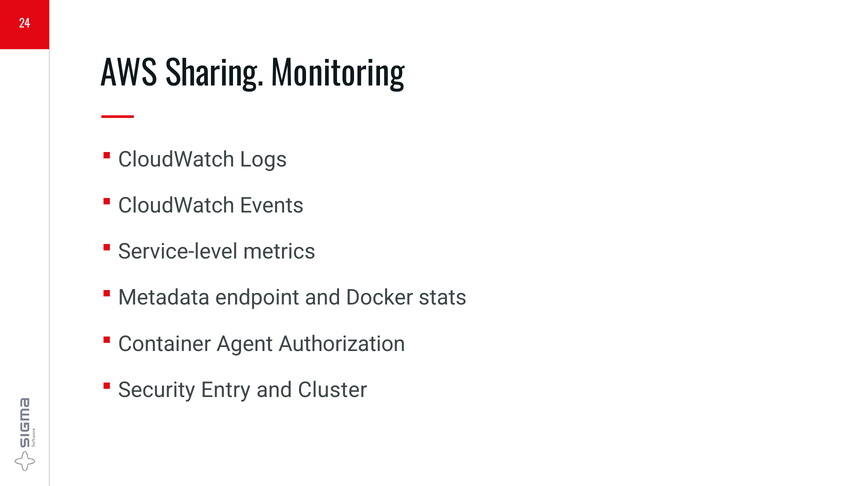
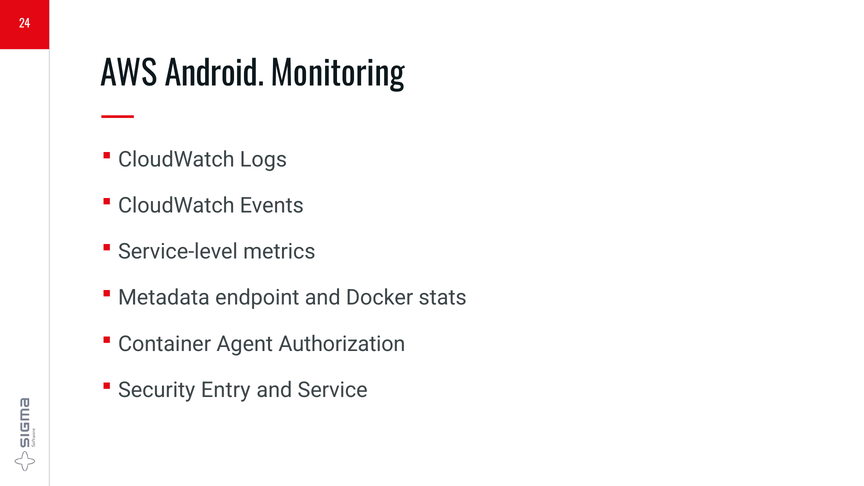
Sharing: Sharing -> Android
Cluster: Cluster -> Service
